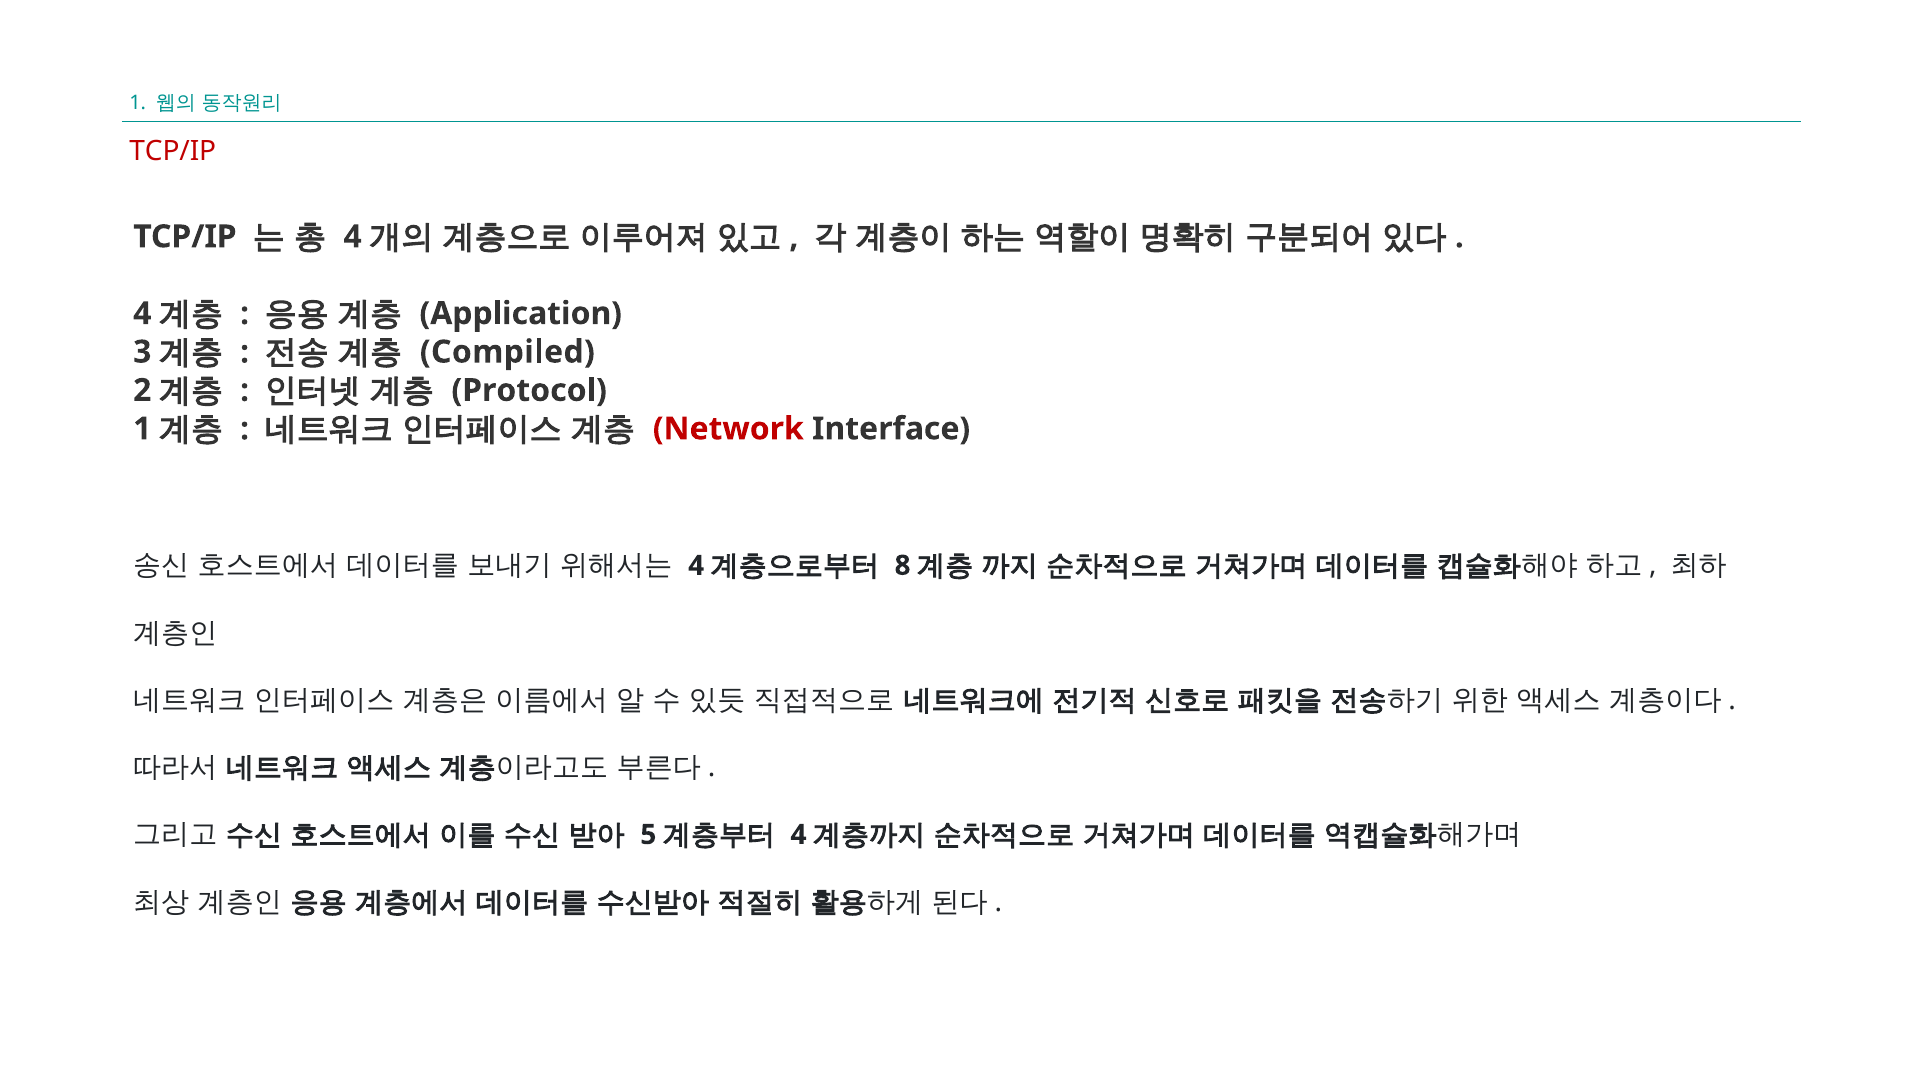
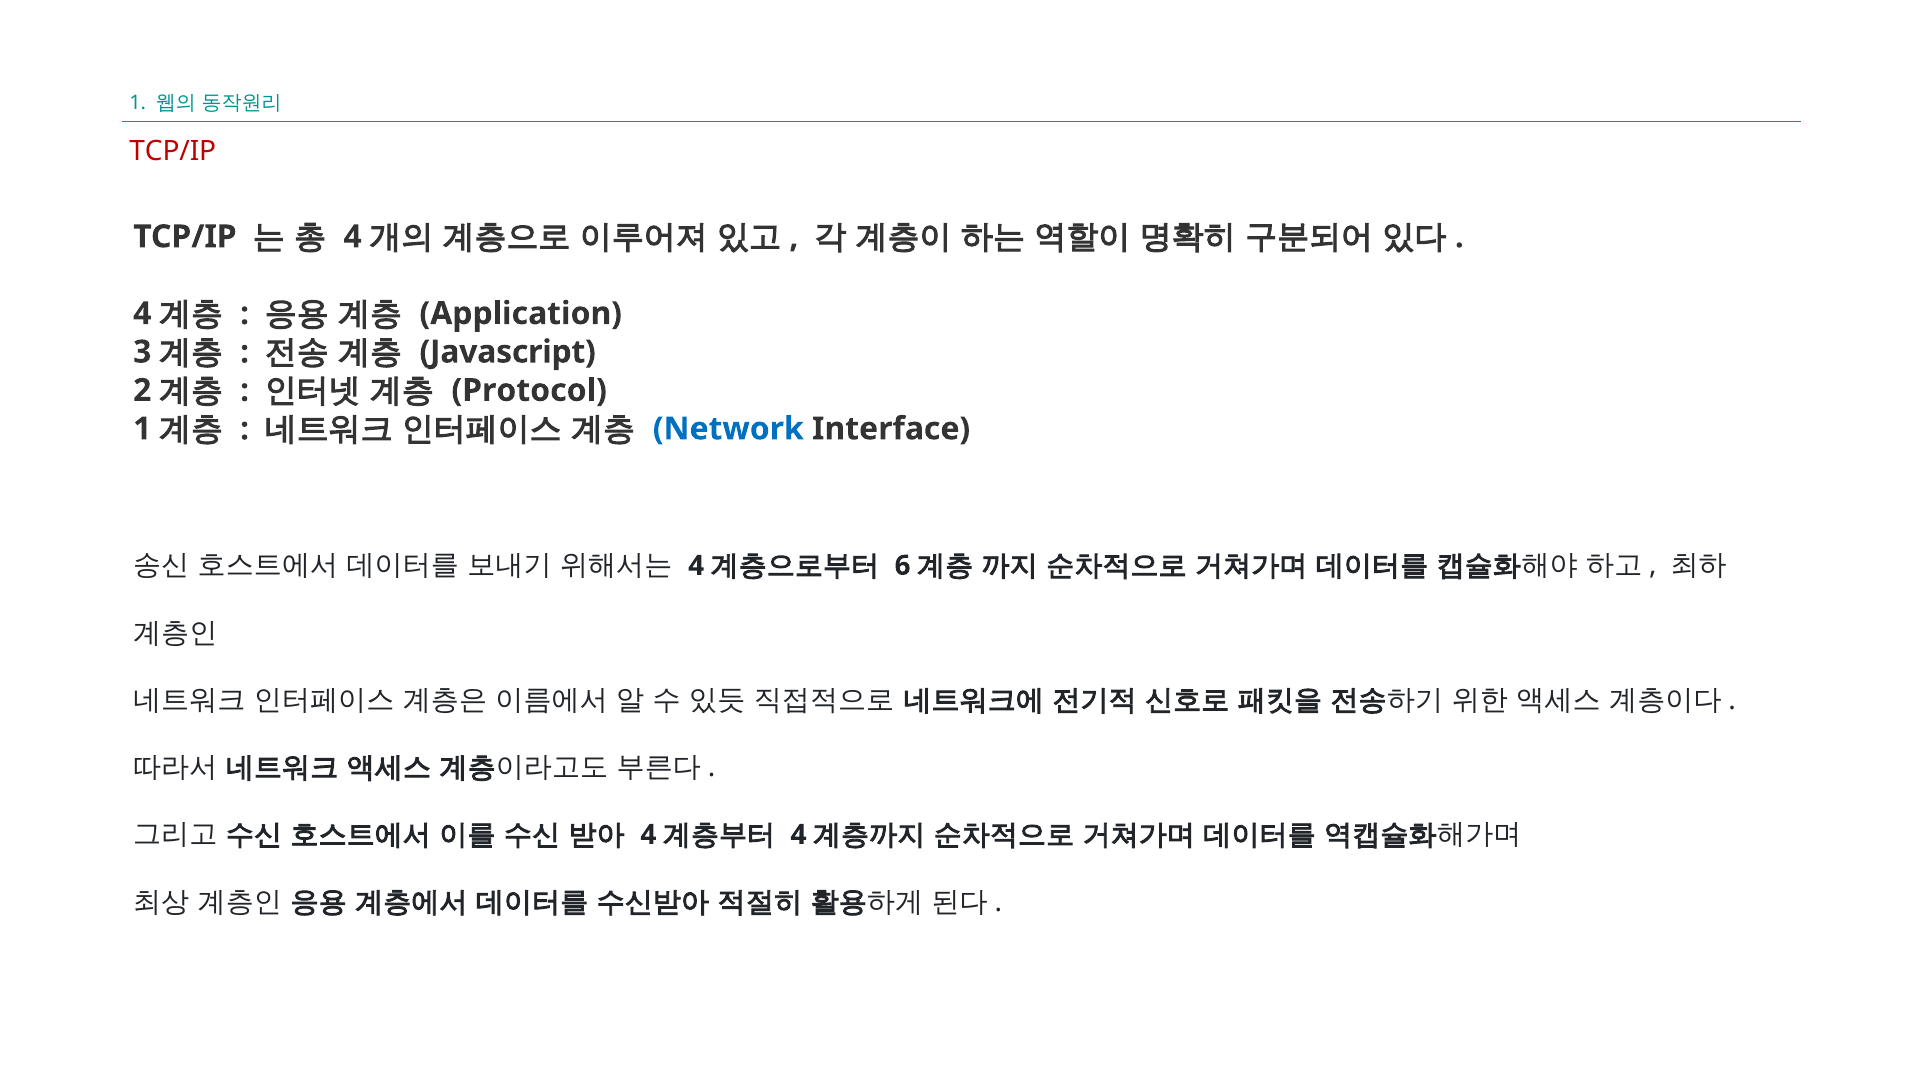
Compiled: Compiled -> Javascript
Network colour: red -> blue
8: 8 -> 6
5 at (648, 835): 5 -> 4
